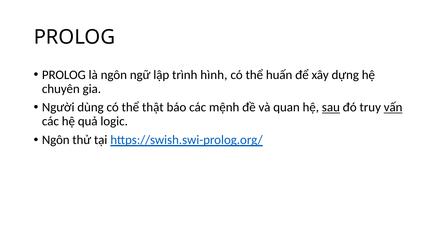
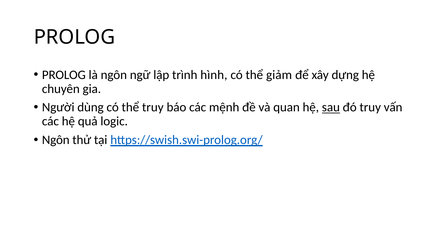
huấn: huấn -> giảm
thể thật: thật -> truy
vấn underline: present -> none
